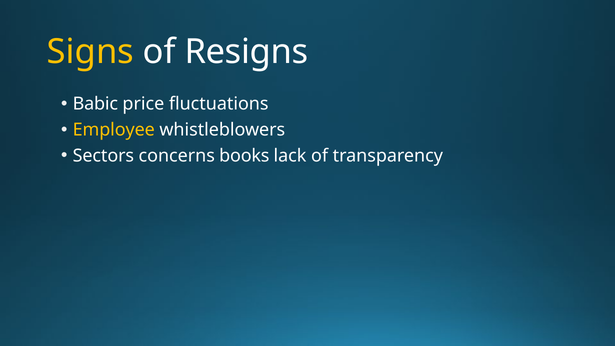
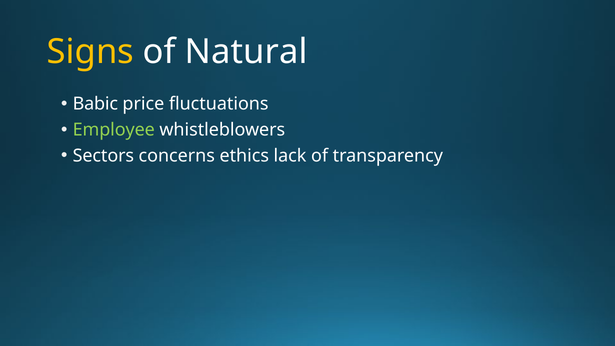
Resigns: Resigns -> Natural
Employee colour: yellow -> light green
books: books -> ethics
